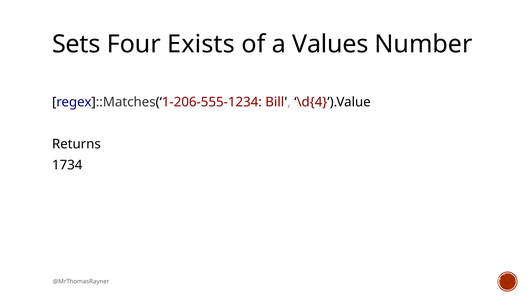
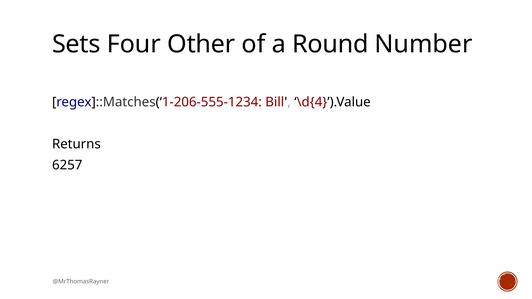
Exists: Exists -> Other
Values: Values -> Round
1734: 1734 -> 6257
